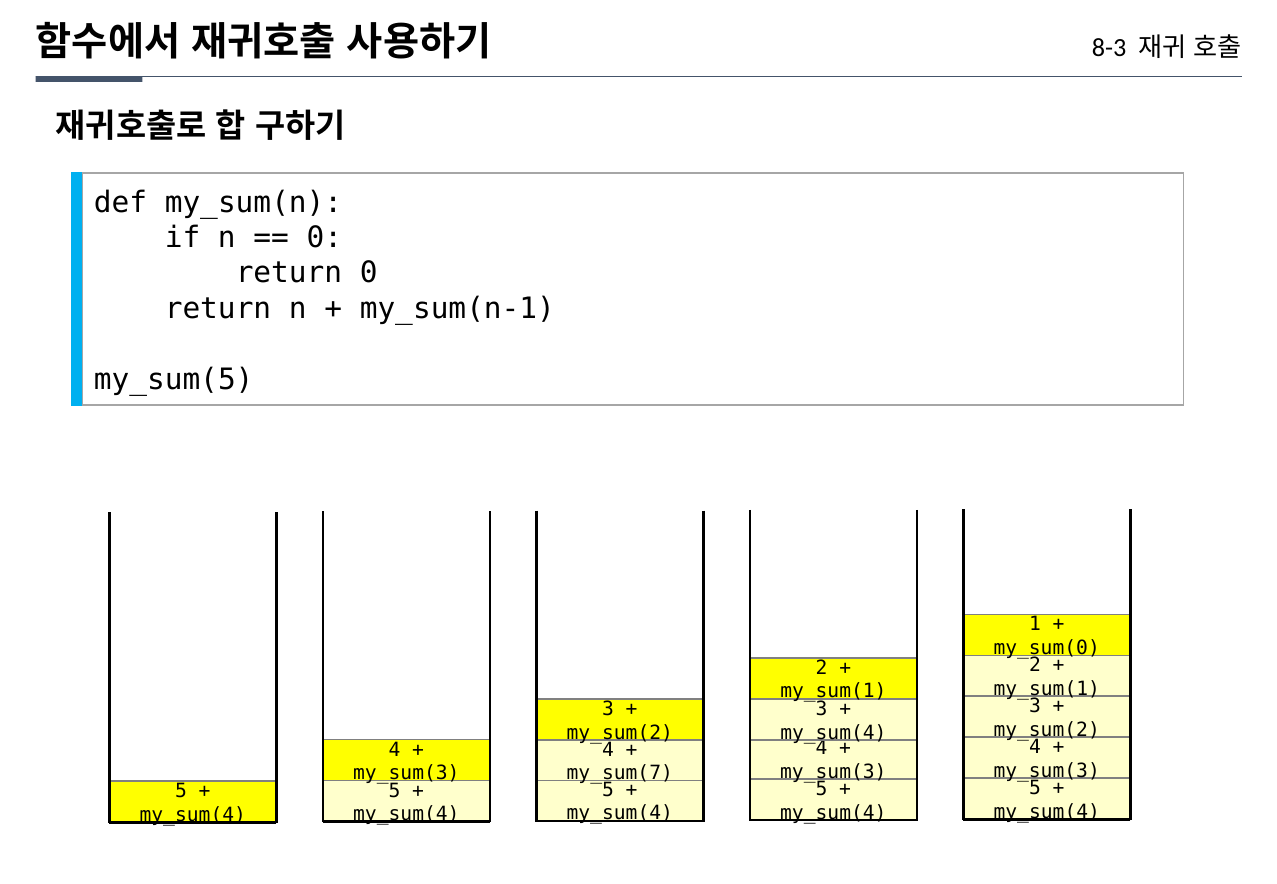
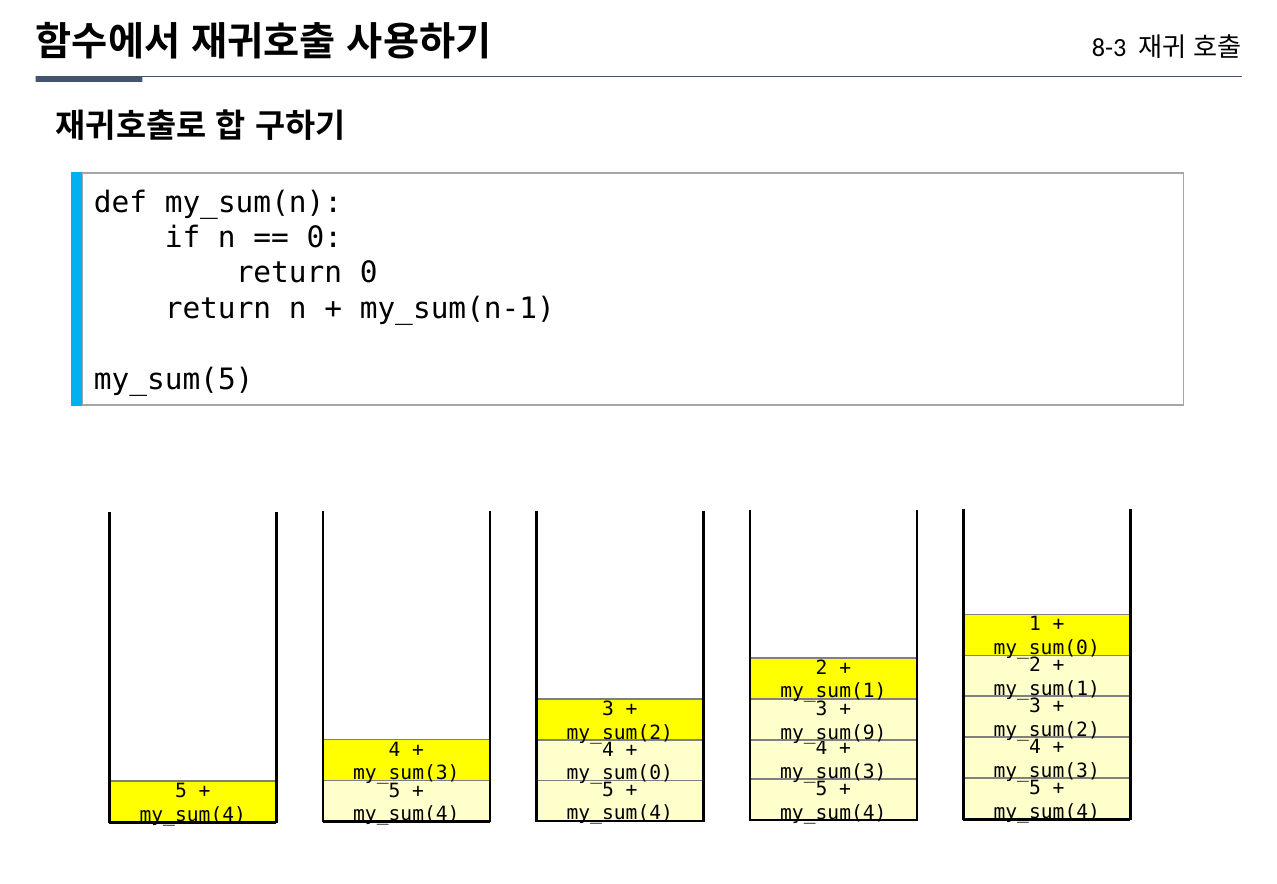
my_sum(4 at (833, 733): my_sum(4 -> my_sum(9
my_sum(7 at (620, 773): my_sum(7 -> my_sum(0
